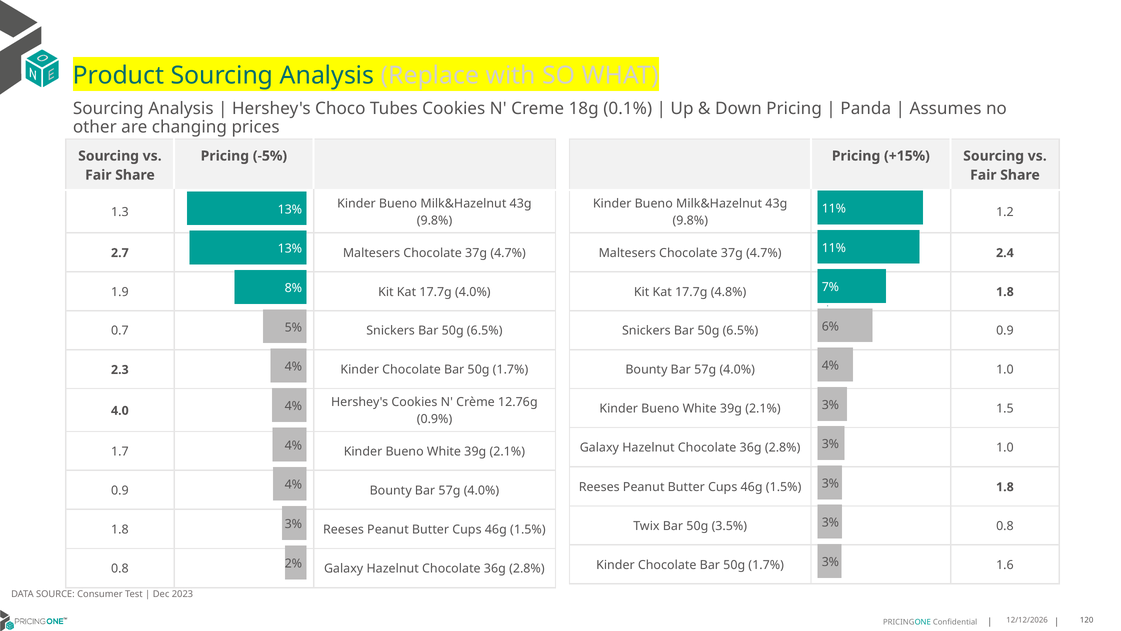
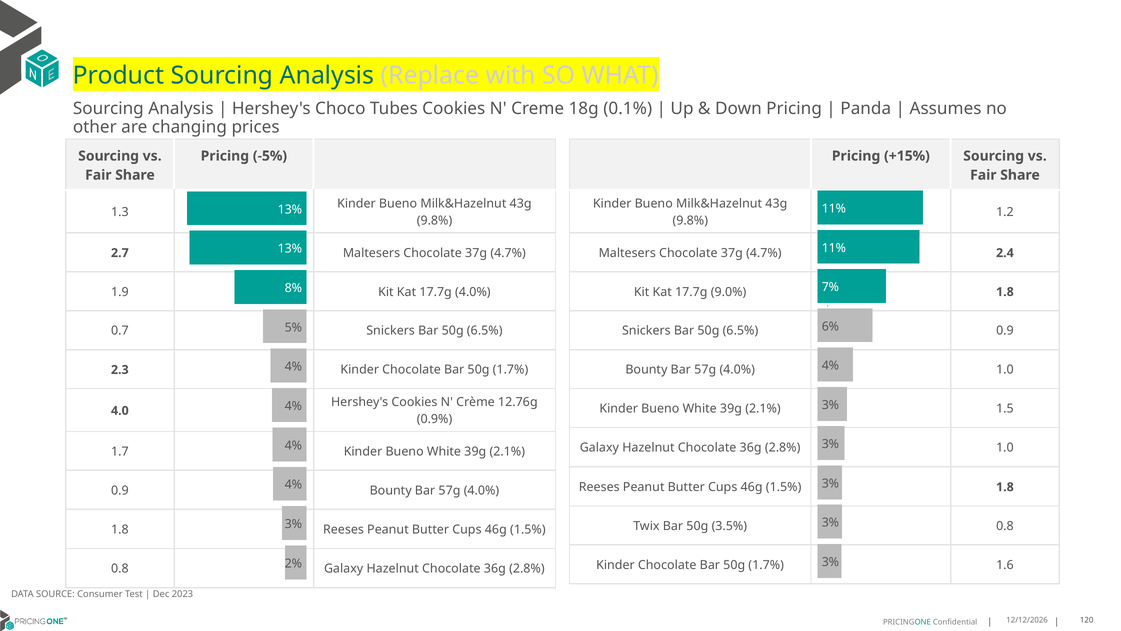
4.8%: 4.8% -> 9.0%
